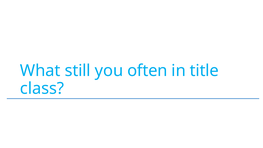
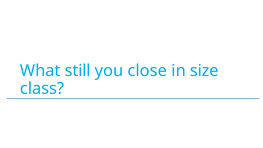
often: often -> close
title: title -> size
